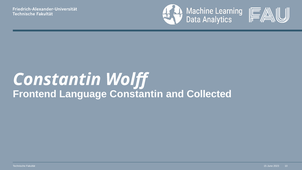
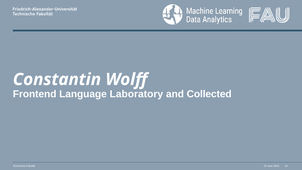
Constantin at (136, 94): Constantin -> Laboratory
